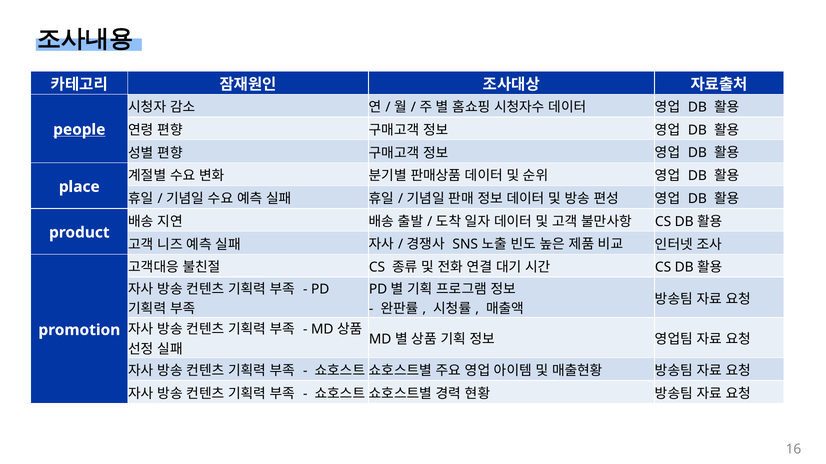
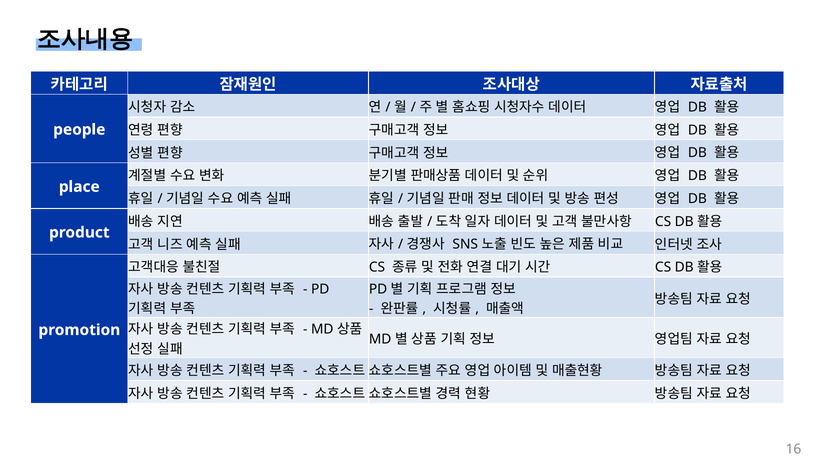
people underline: present -> none
